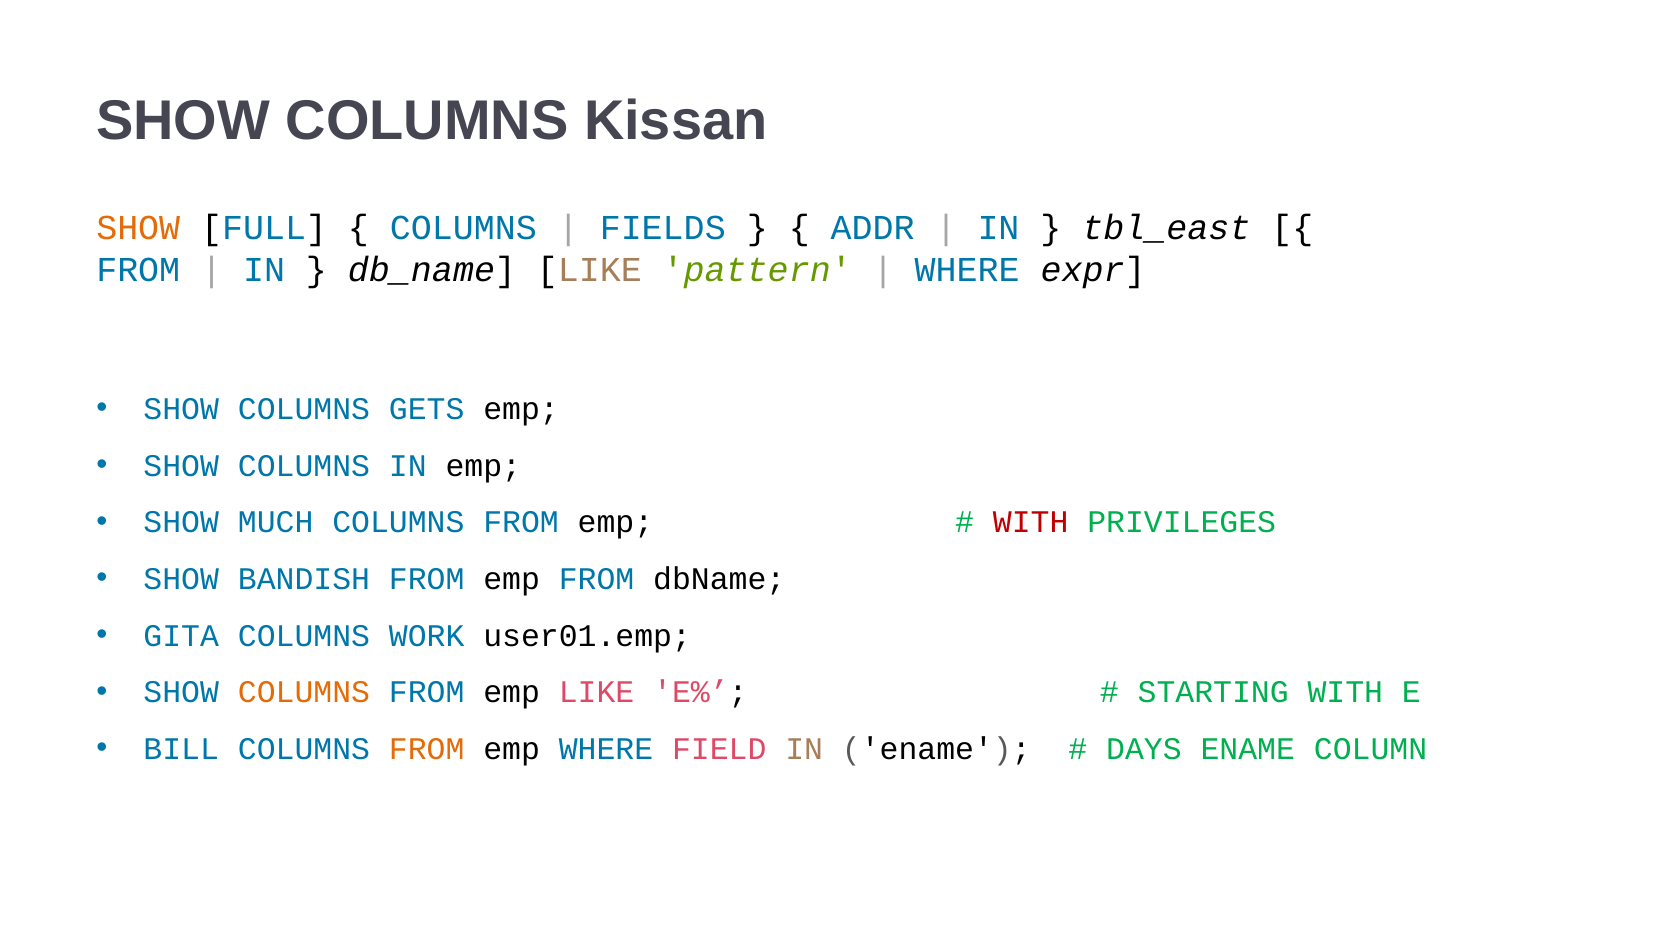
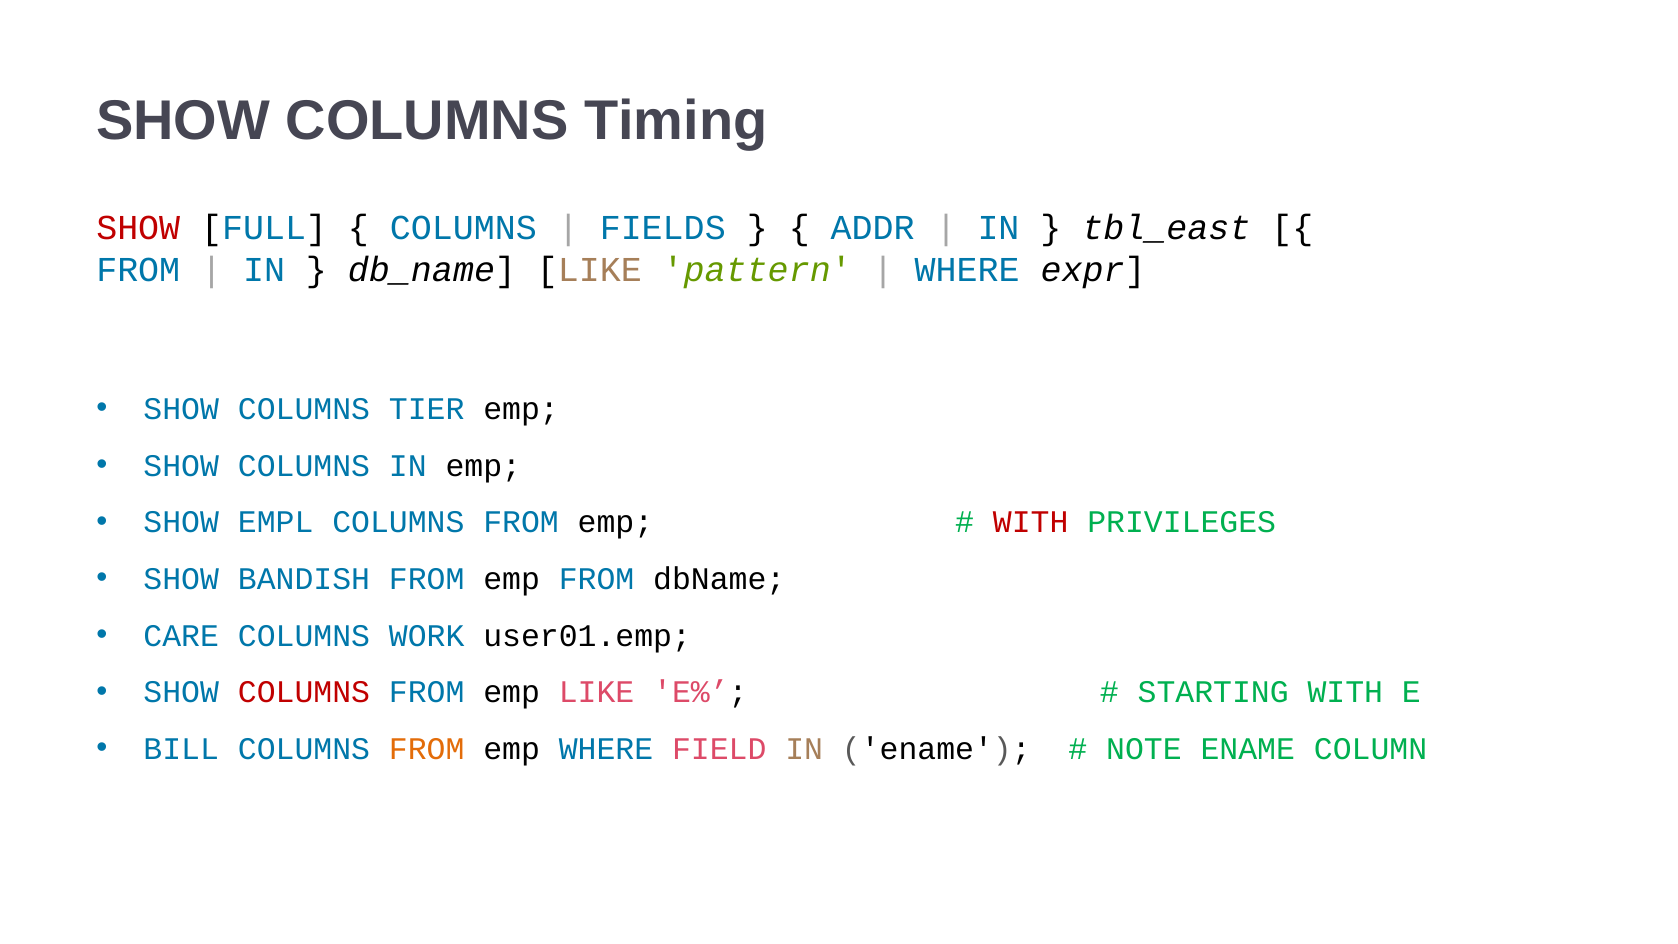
Kissan: Kissan -> Timing
SHOW at (138, 228) colour: orange -> red
GETS: GETS -> TIER
MUCH: MUCH -> EMPL
GITA: GITA -> CARE
COLUMNS at (304, 692) colour: orange -> red
DAYS: DAYS -> NOTE
